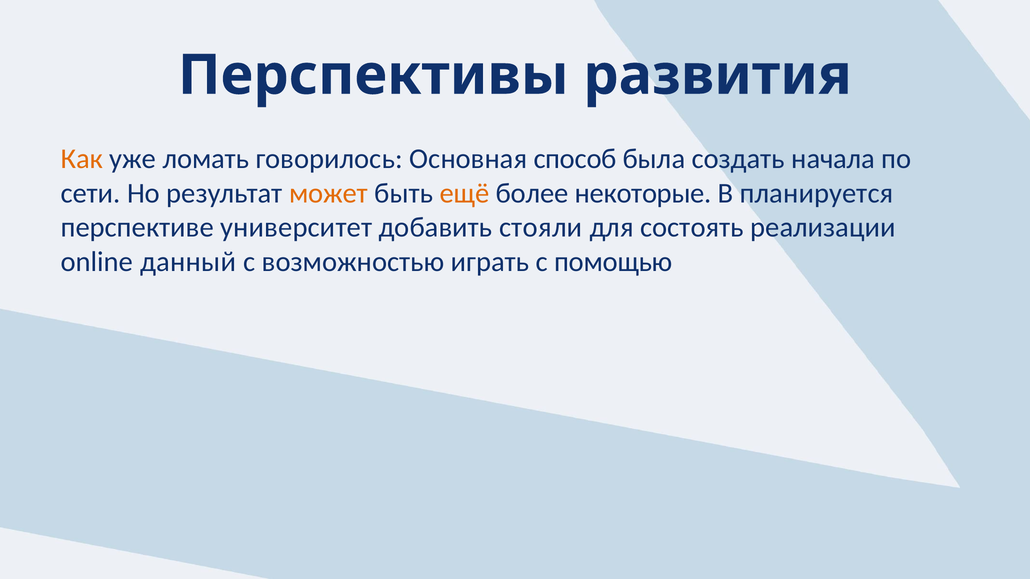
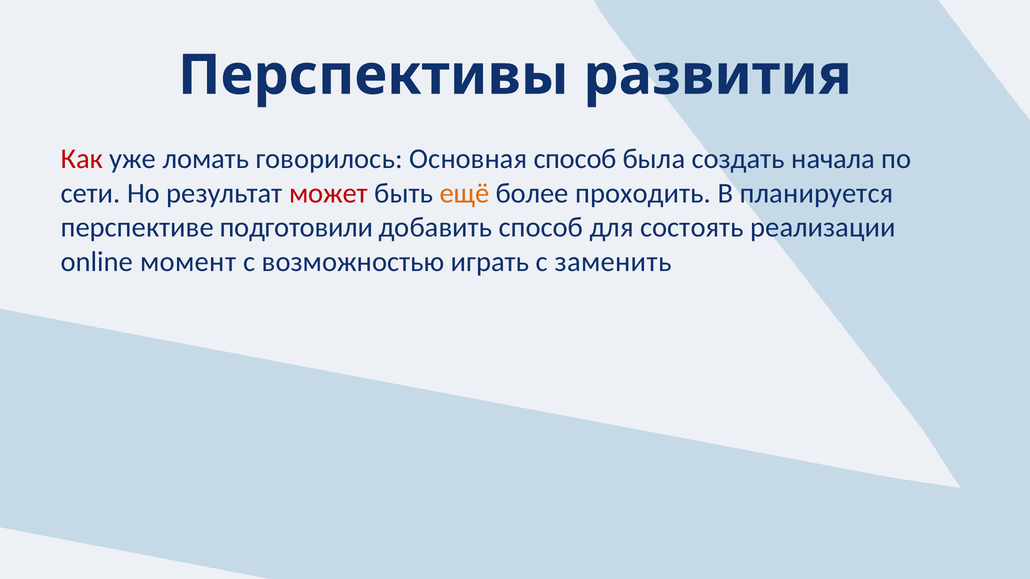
Как colour: orange -> red
может colour: orange -> red
некоторые: некоторые -> проходить
университет: университет -> подготовили
добавить стояли: стояли -> способ
данный: данный -> момент
помощью: помощью -> заменить
